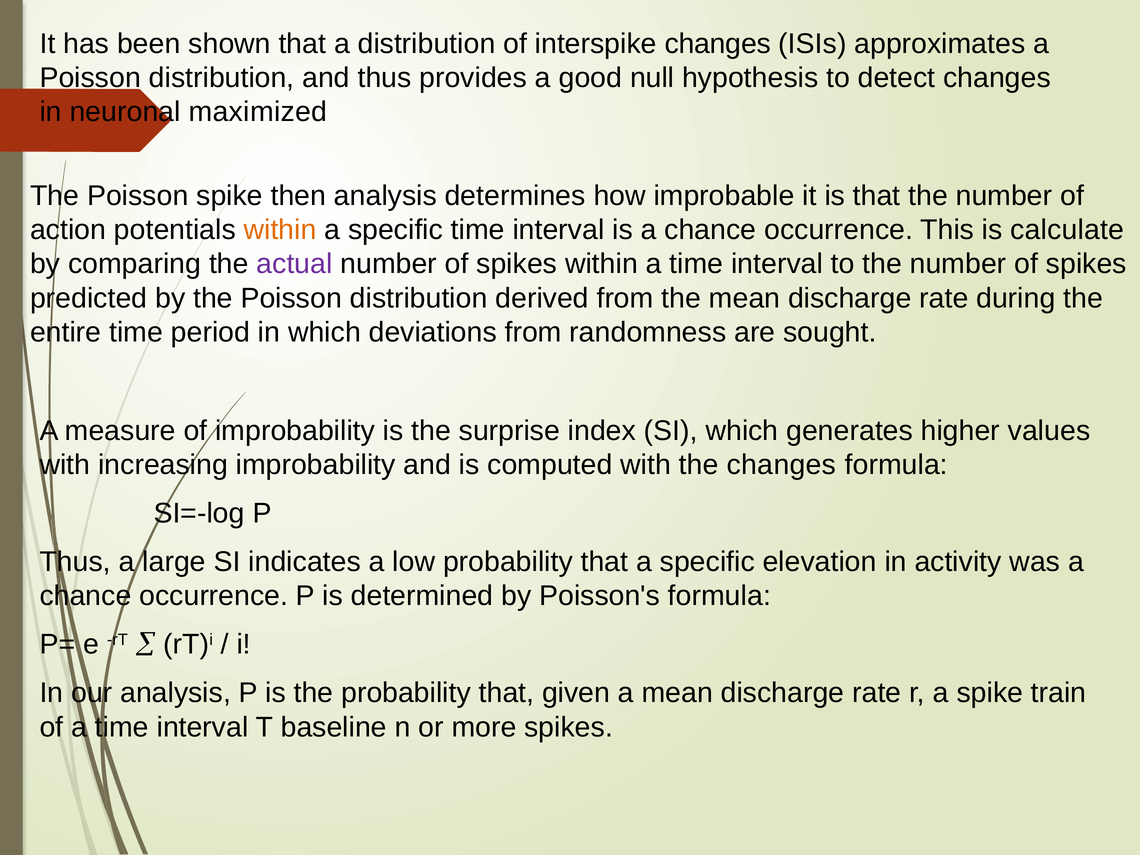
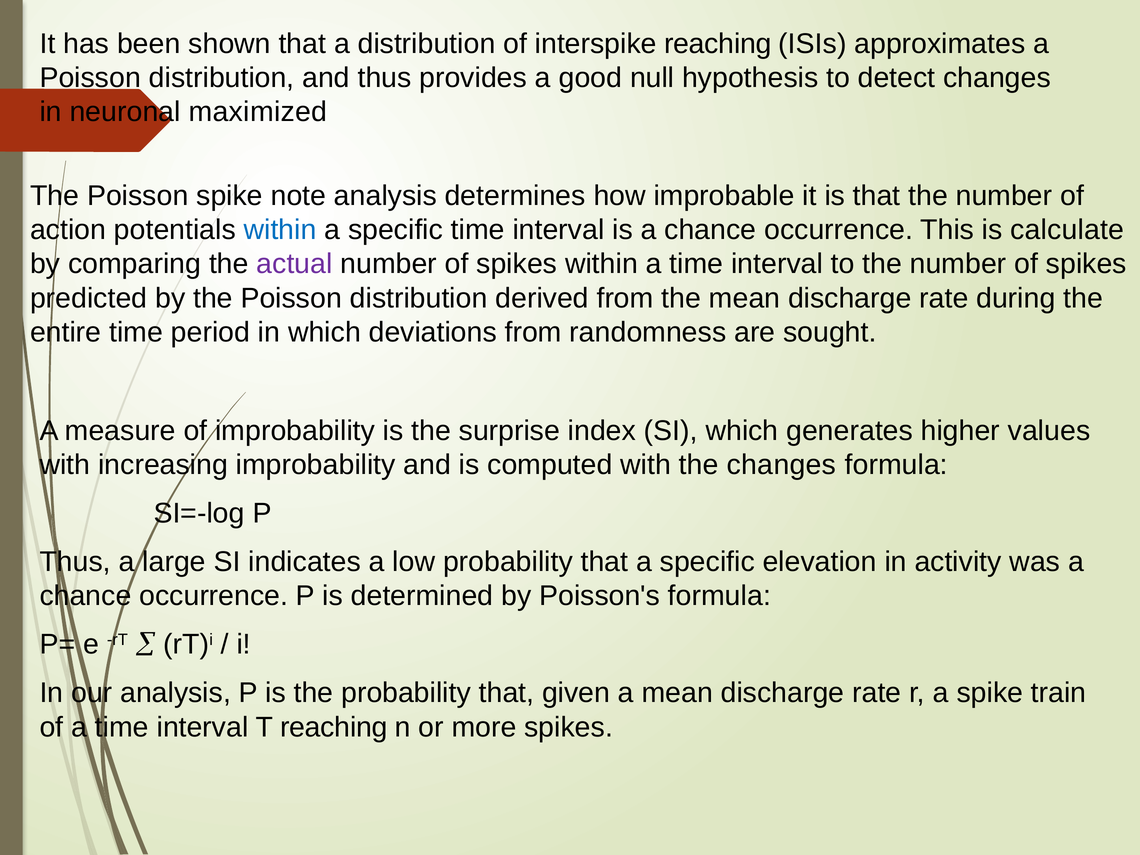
interspike changes: changes -> reaching
then: then -> note
within at (280, 230) colour: orange -> blue
T baseline: baseline -> reaching
